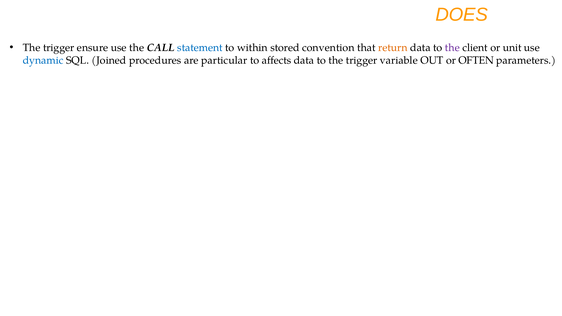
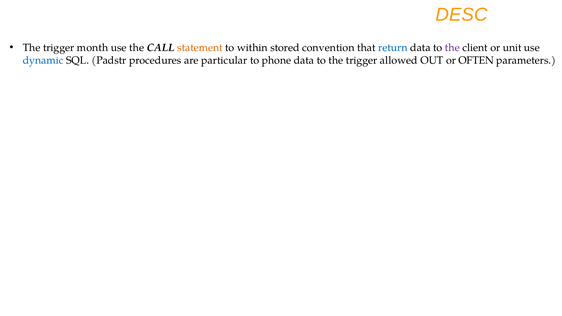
DOES: DOES -> DESC
ensure: ensure -> month
statement colour: blue -> orange
return colour: orange -> blue
Joined: Joined -> Padstr
affects: affects -> phone
variable: variable -> allowed
